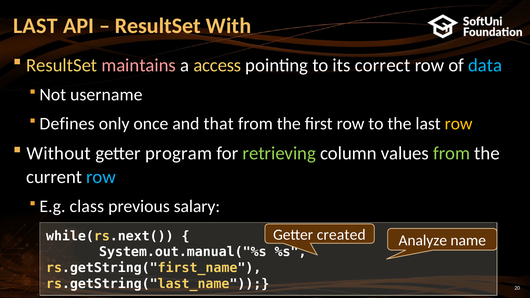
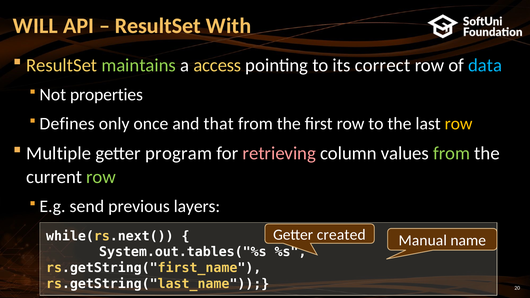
LAST at (35, 26): LAST -> WILL
maintains colour: pink -> light green
username: username -> properties
Without: Without -> Multiple
retrieving colour: light green -> pink
row at (101, 177) colour: light blue -> light green
class: class -> send
salary: salary -> layers
Analyze: Analyze -> Manual
System.out.manual("%s: System.out.manual("%s -> System.out.tables("%s
